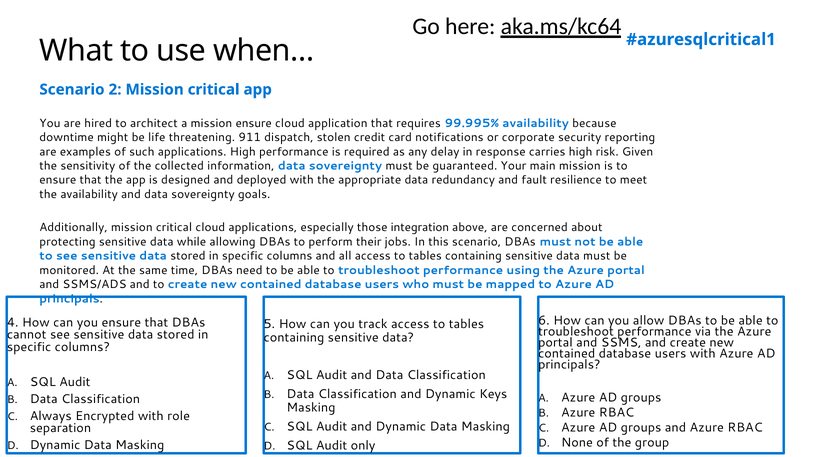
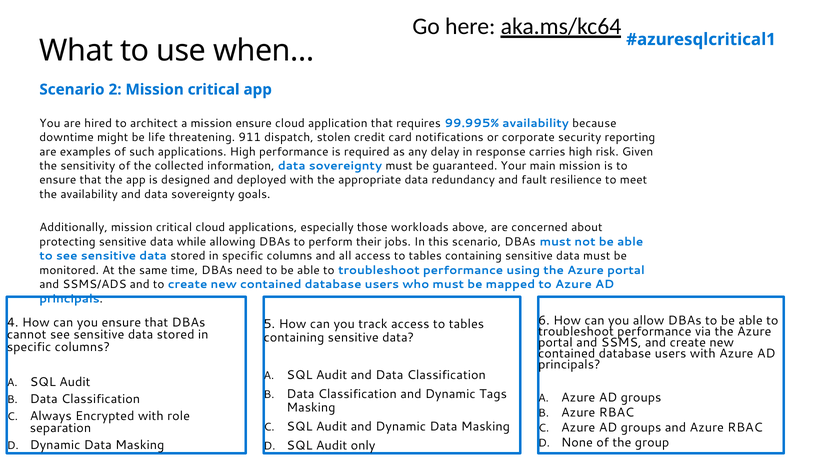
integration: integration -> workloads
Keys: Keys -> Tags
